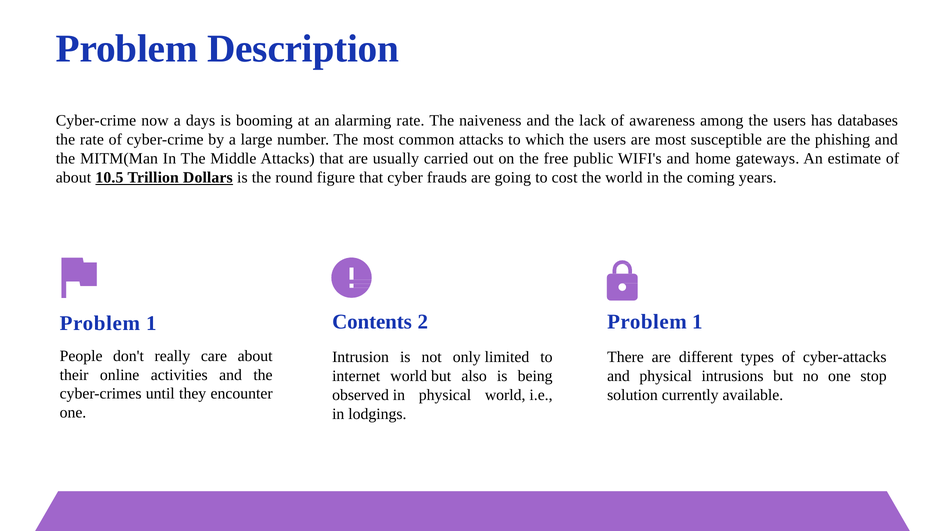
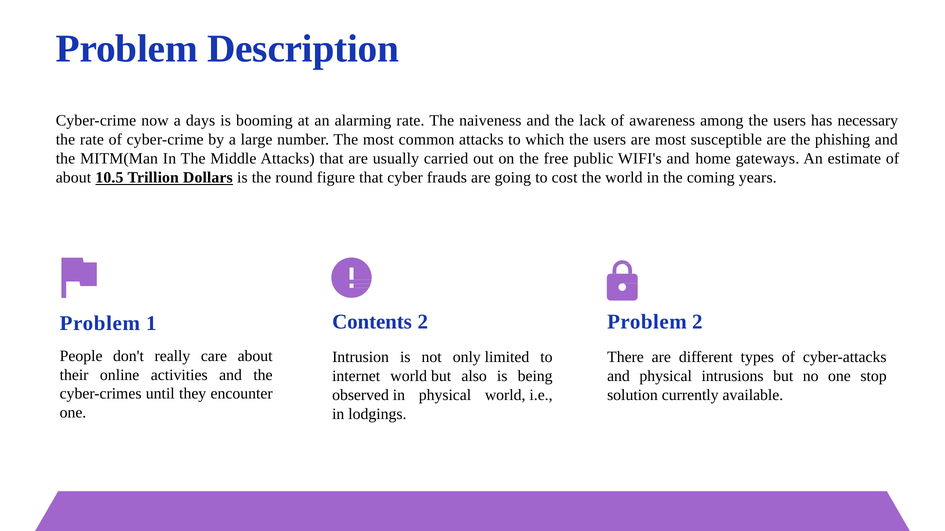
databases: databases -> necessary
1 at (697, 322): 1 -> 2
